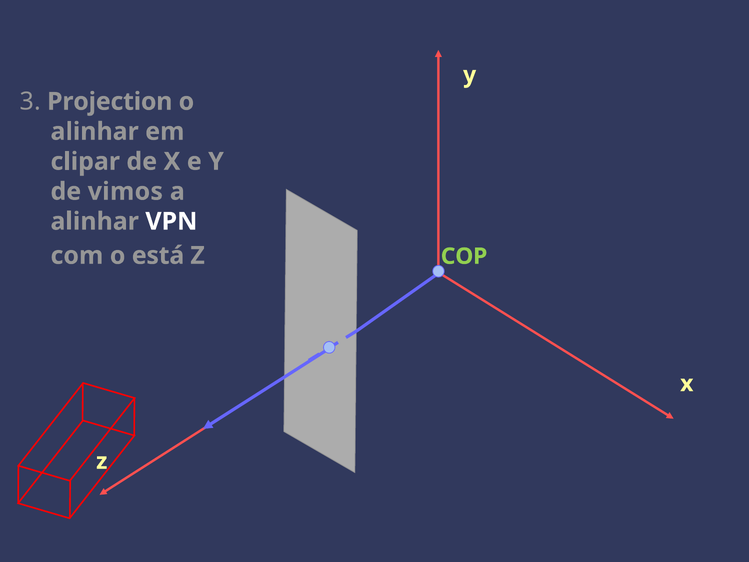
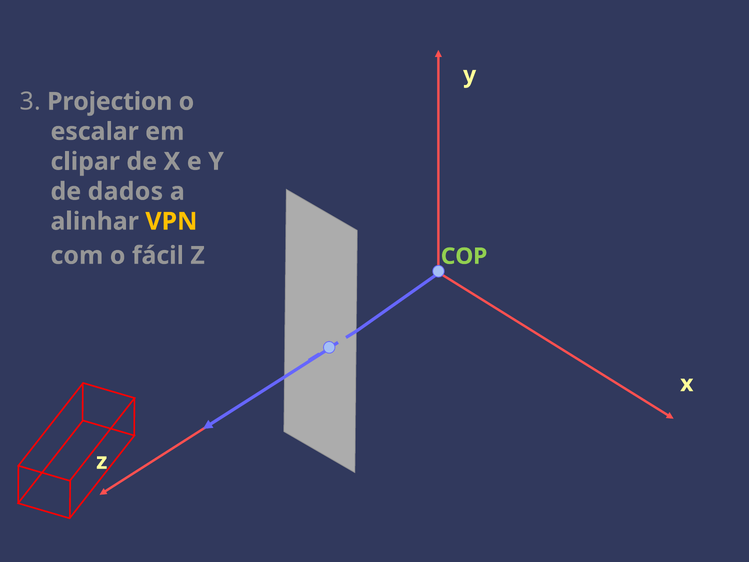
alinhar at (95, 132): alinhar -> escalar
vimos: vimos -> dados
VPN colour: white -> yellow
está: está -> fácil
